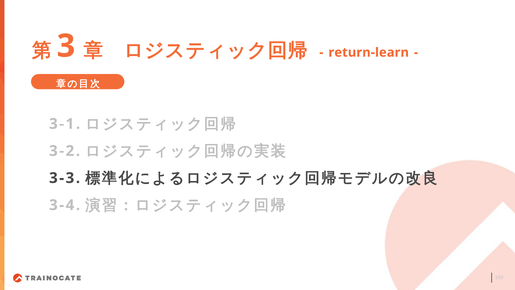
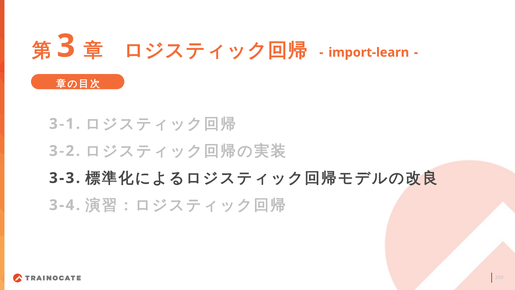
return-learn: return-learn -> import-learn
